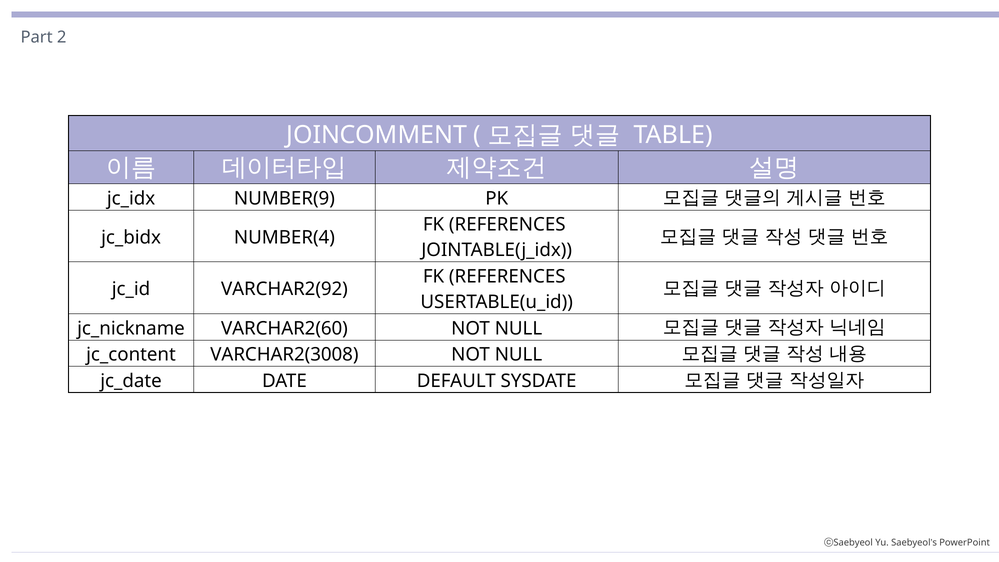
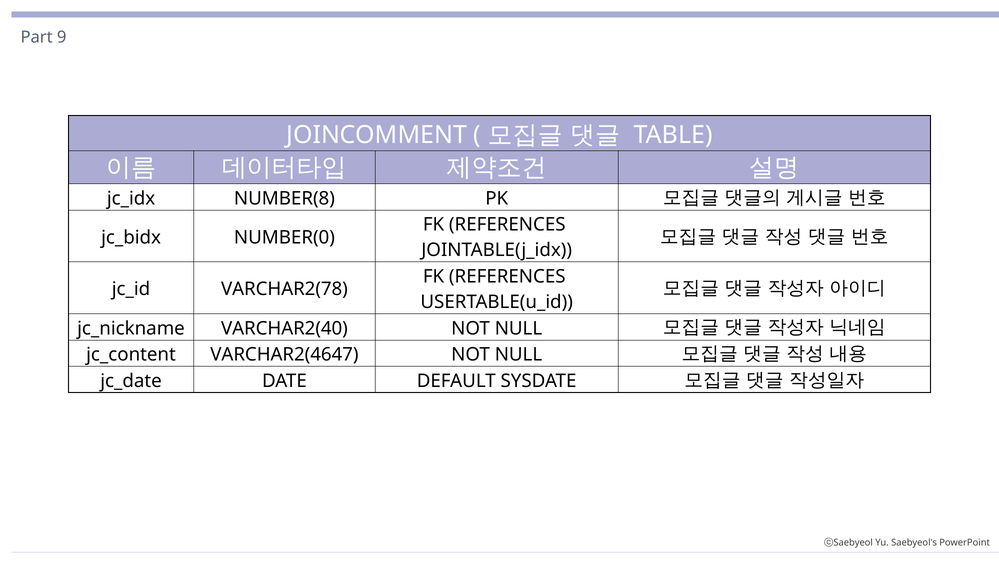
2: 2 -> 9
NUMBER(9: NUMBER(9 -> NUMBER(8
NUMBER(4: NUMBER(4 -> NUMBER(0
VARCHAR2(92: VARCHAR2(92 -> VARCHAR2(78
VARCHAR2(60: VARCHAR2(60 -> VARCHAR2(40
VARCHAR2(3008: VARCHAR2(3008 -> VARCHAR2(4647
